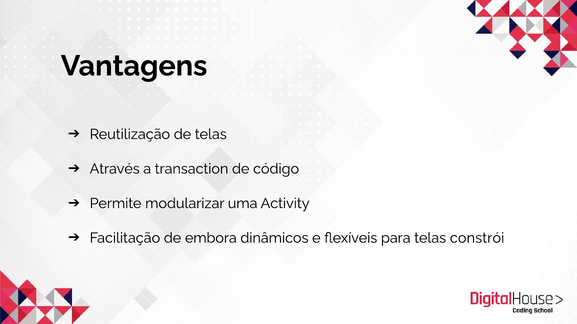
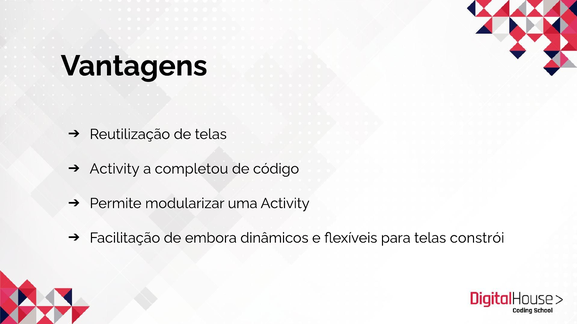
Através at (115, 169): Através -> Activity
transaction: transaction -> completou
